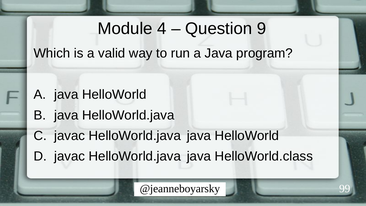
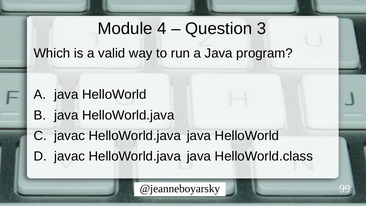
9: 9 -> 3
